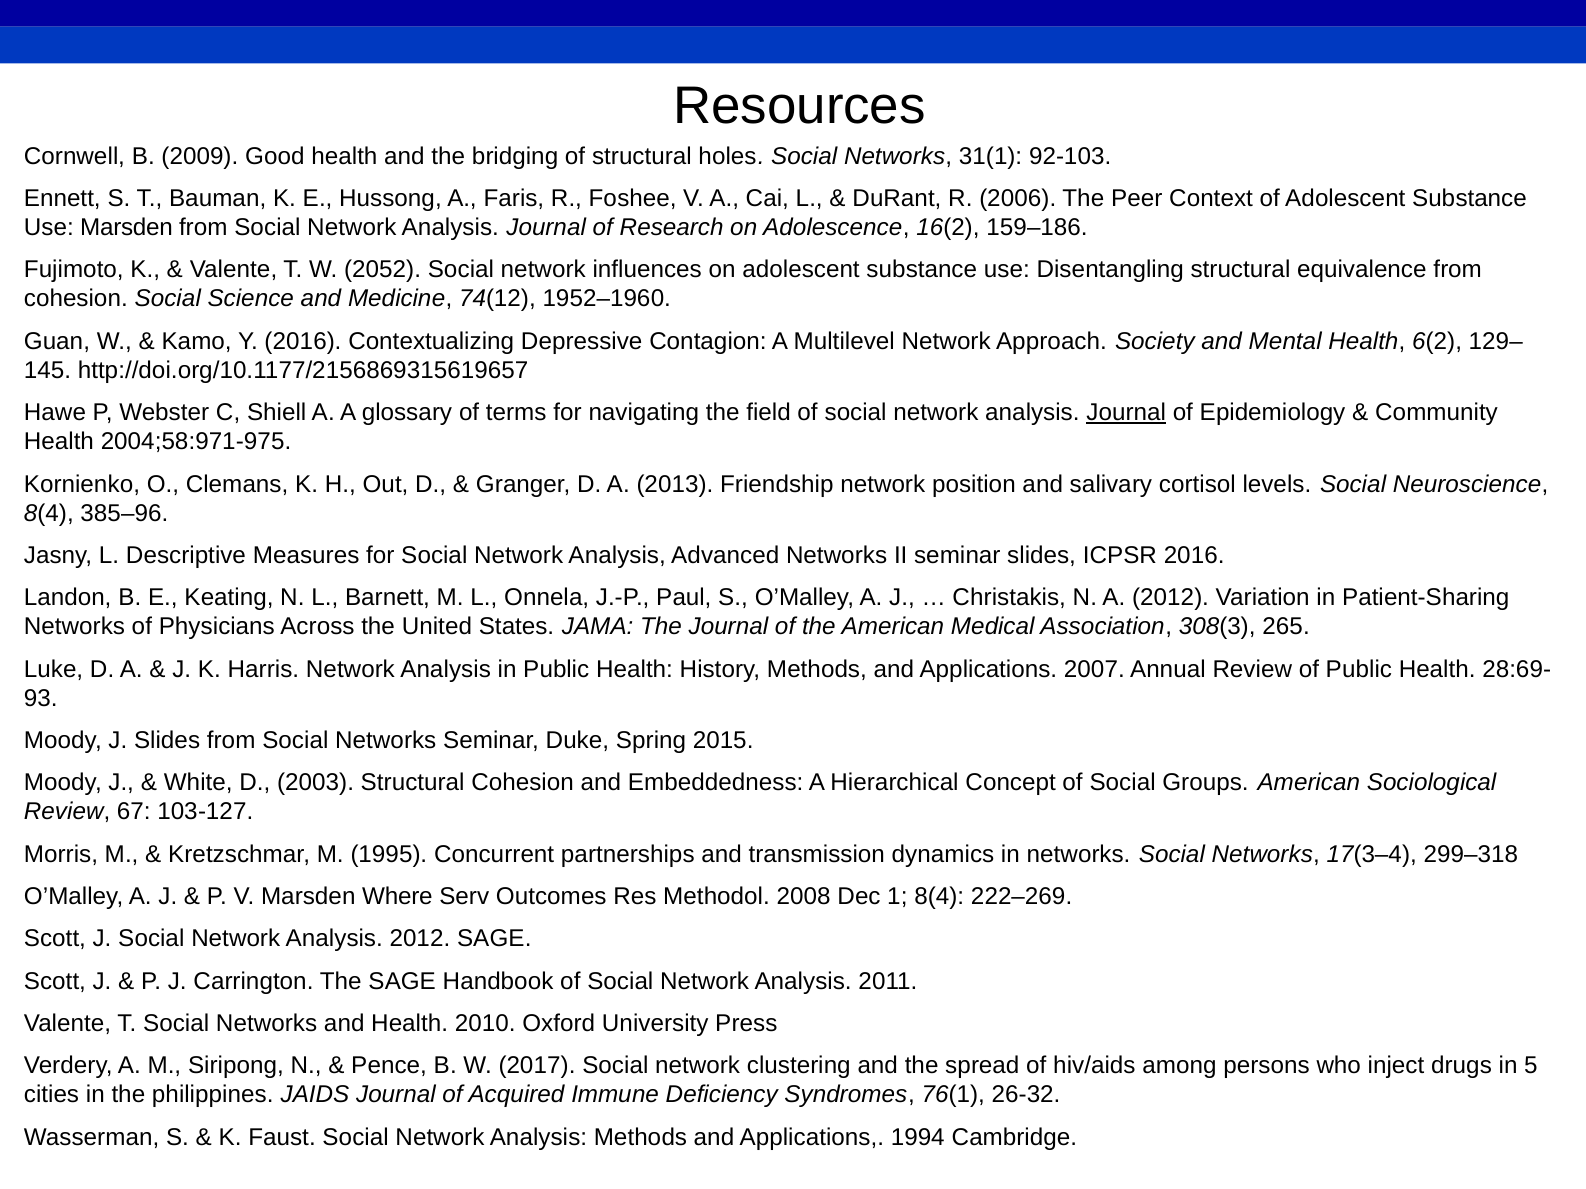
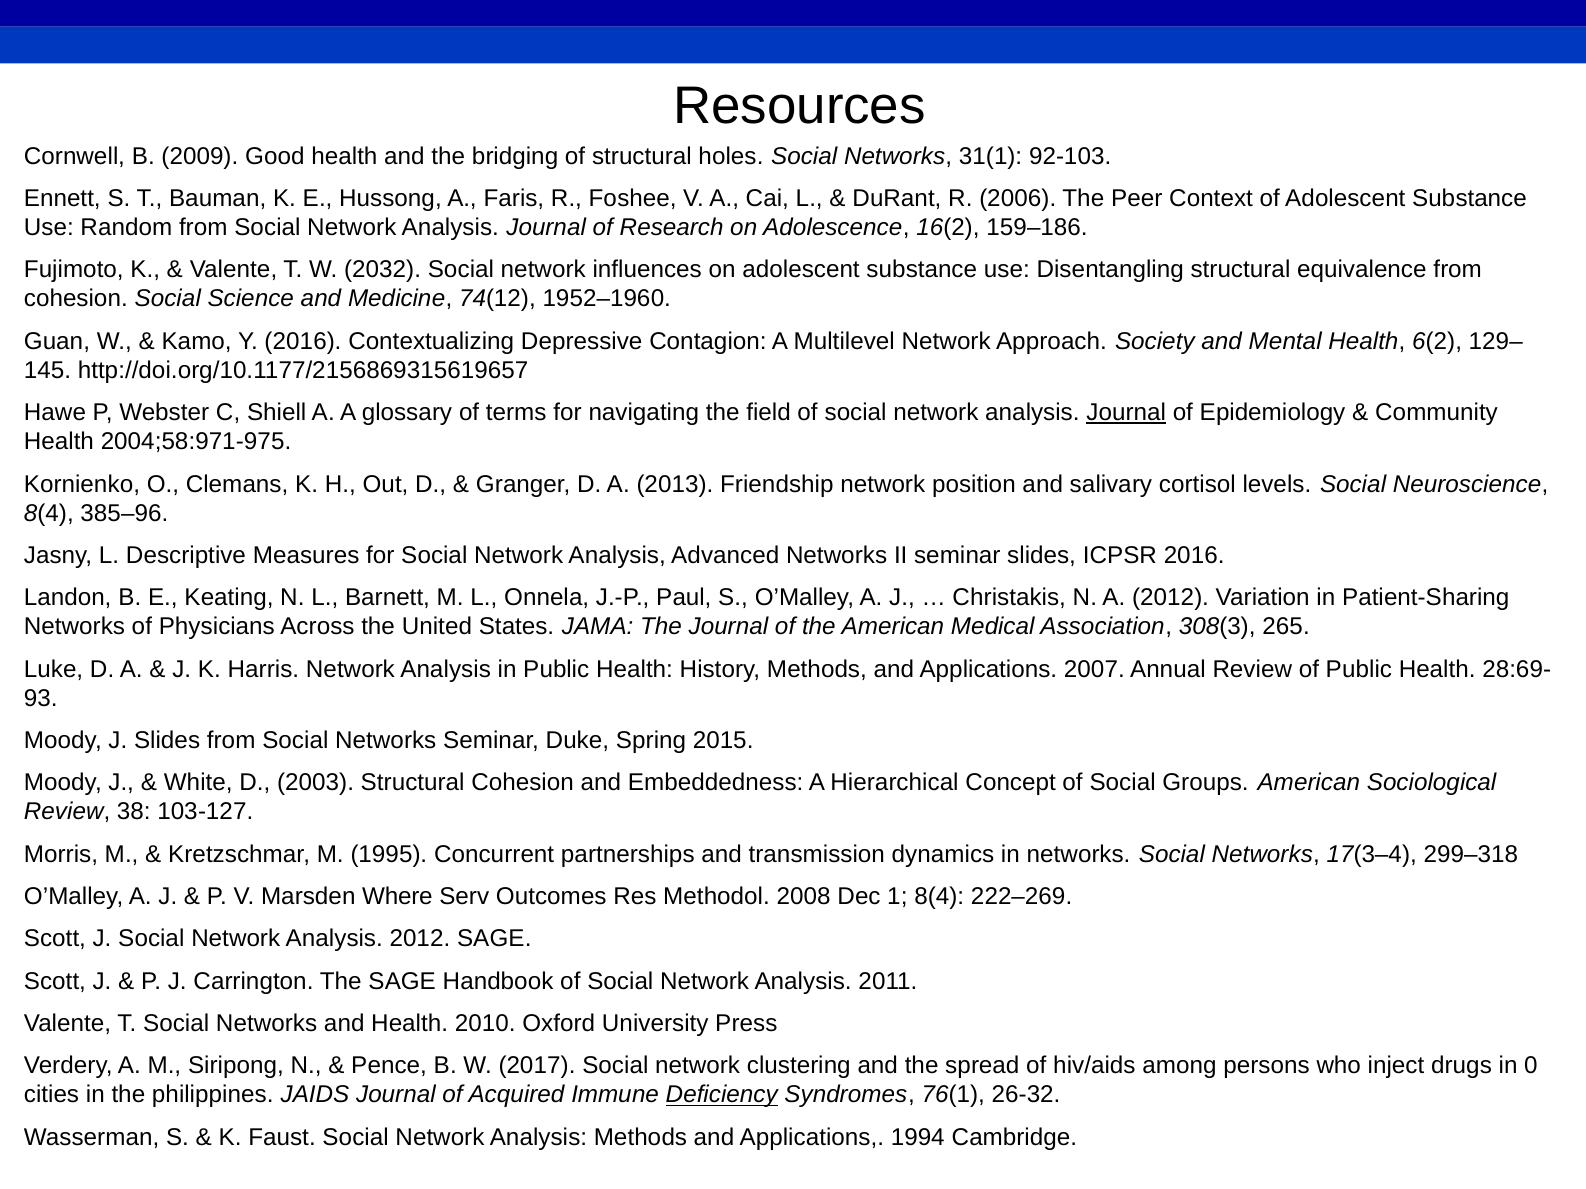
Use Marsden: Marsden -> Random
2052: 2052 -> 2032
67: 67 -> 38
5: 5 -> 0
Deficiency underline: none -> present
